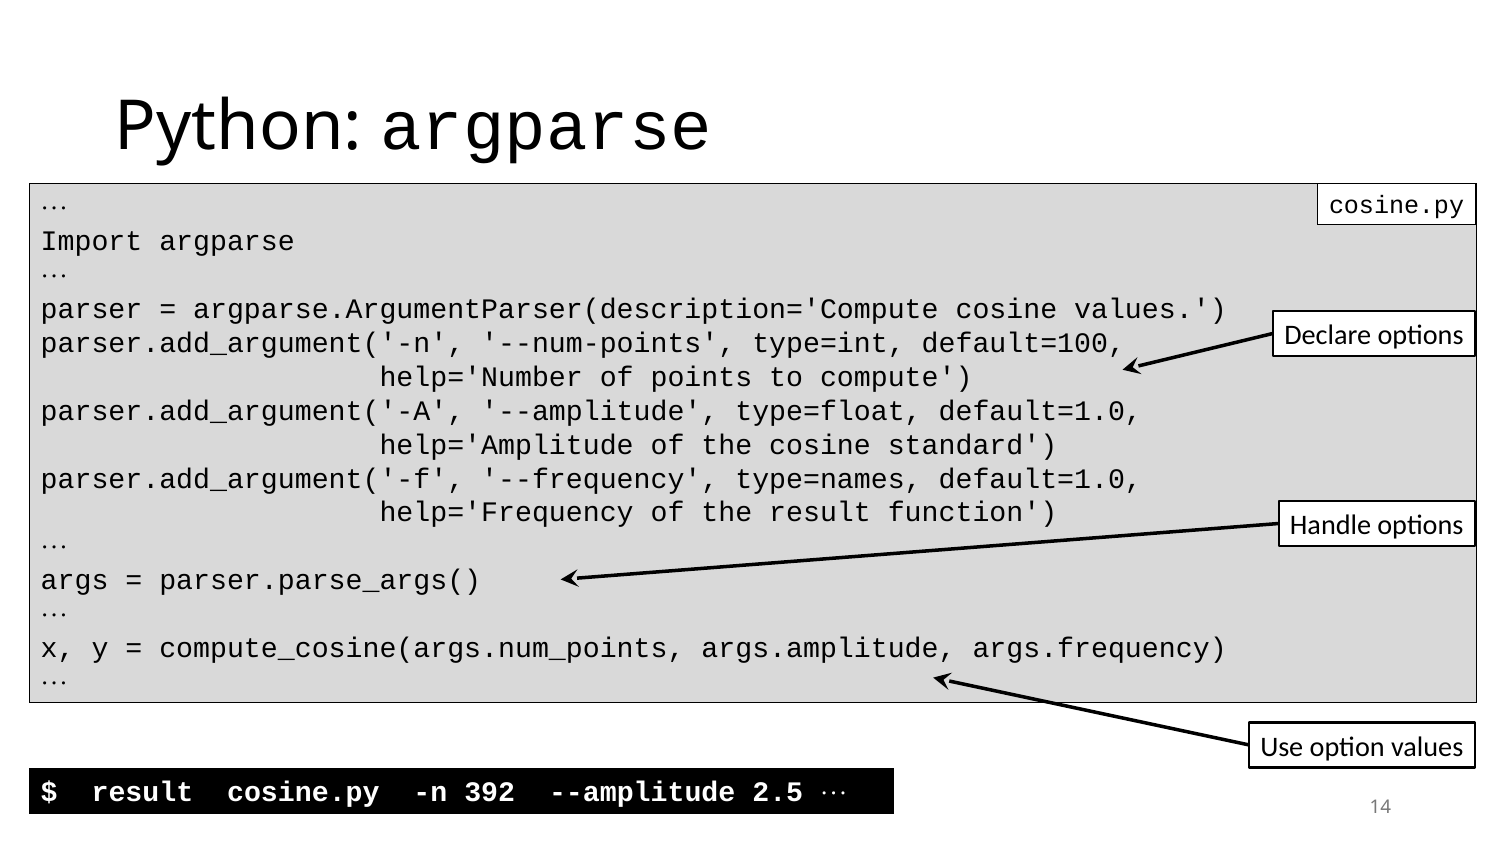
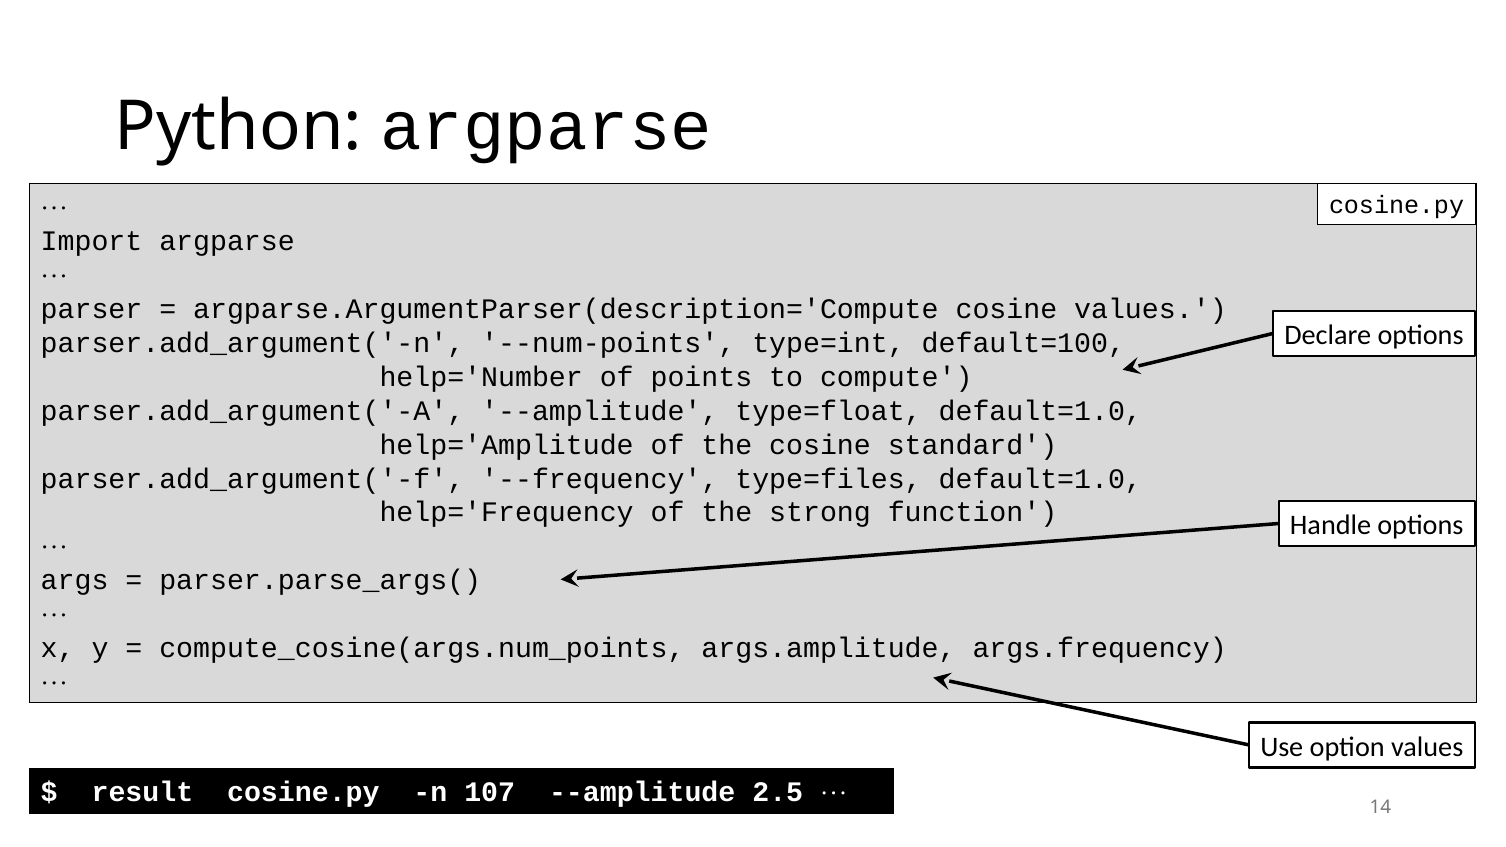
type=names: type=names -> type=files
the result: result -> strong
392: 392 -> 107
